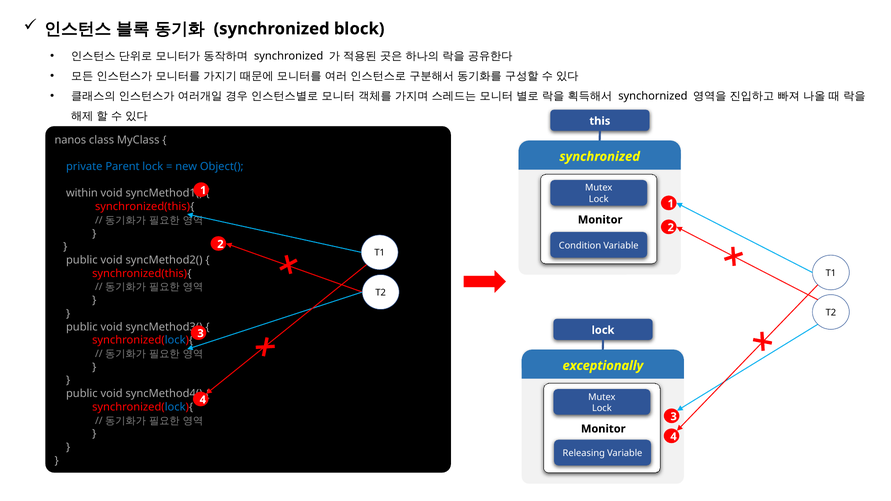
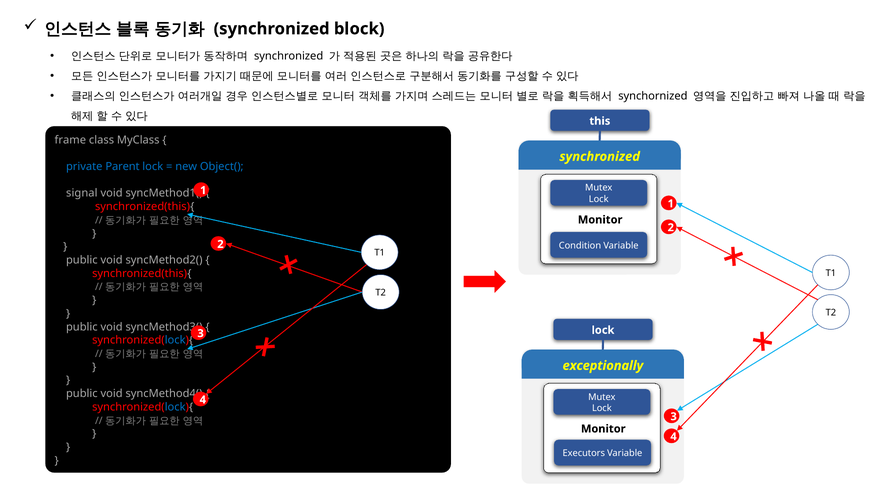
nanos: nanos -> frame
within: within -> signal
Releasing: Releasing -> Executors
